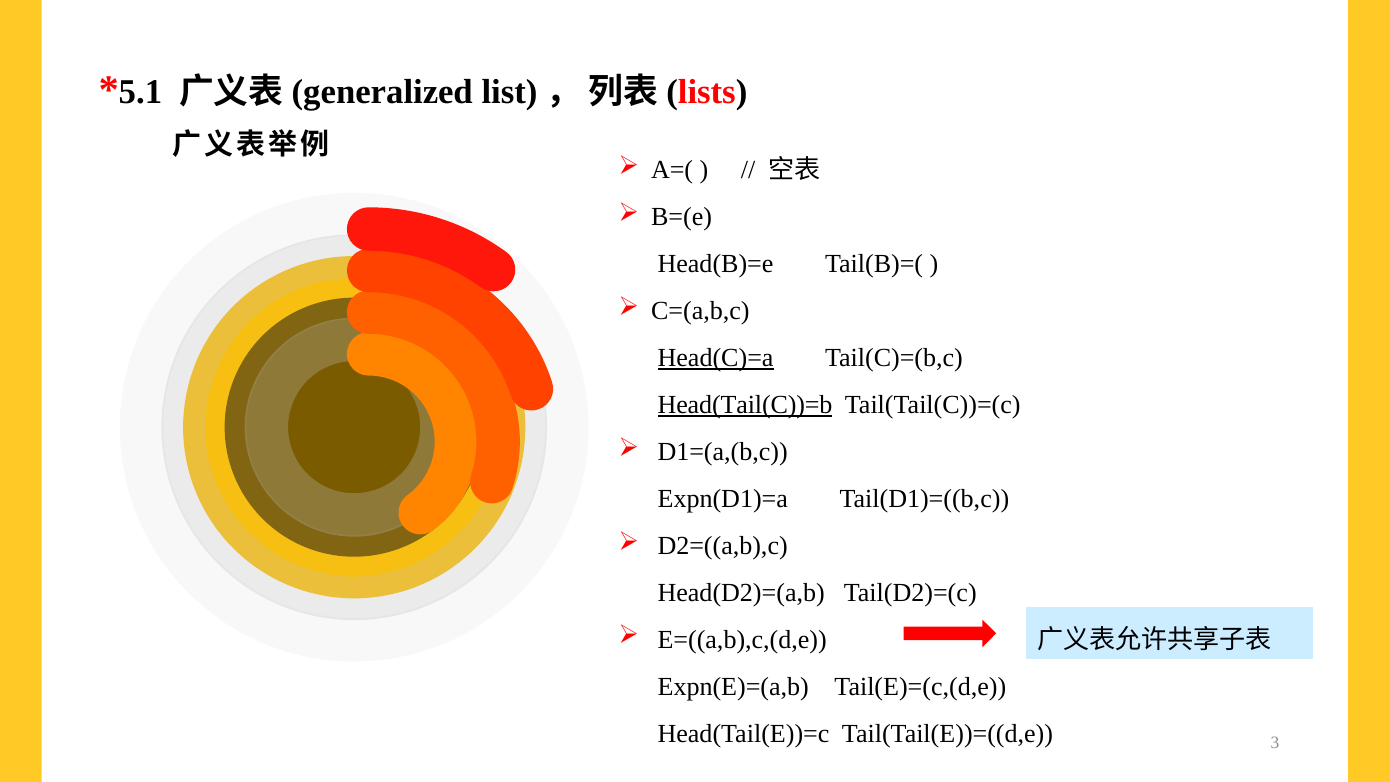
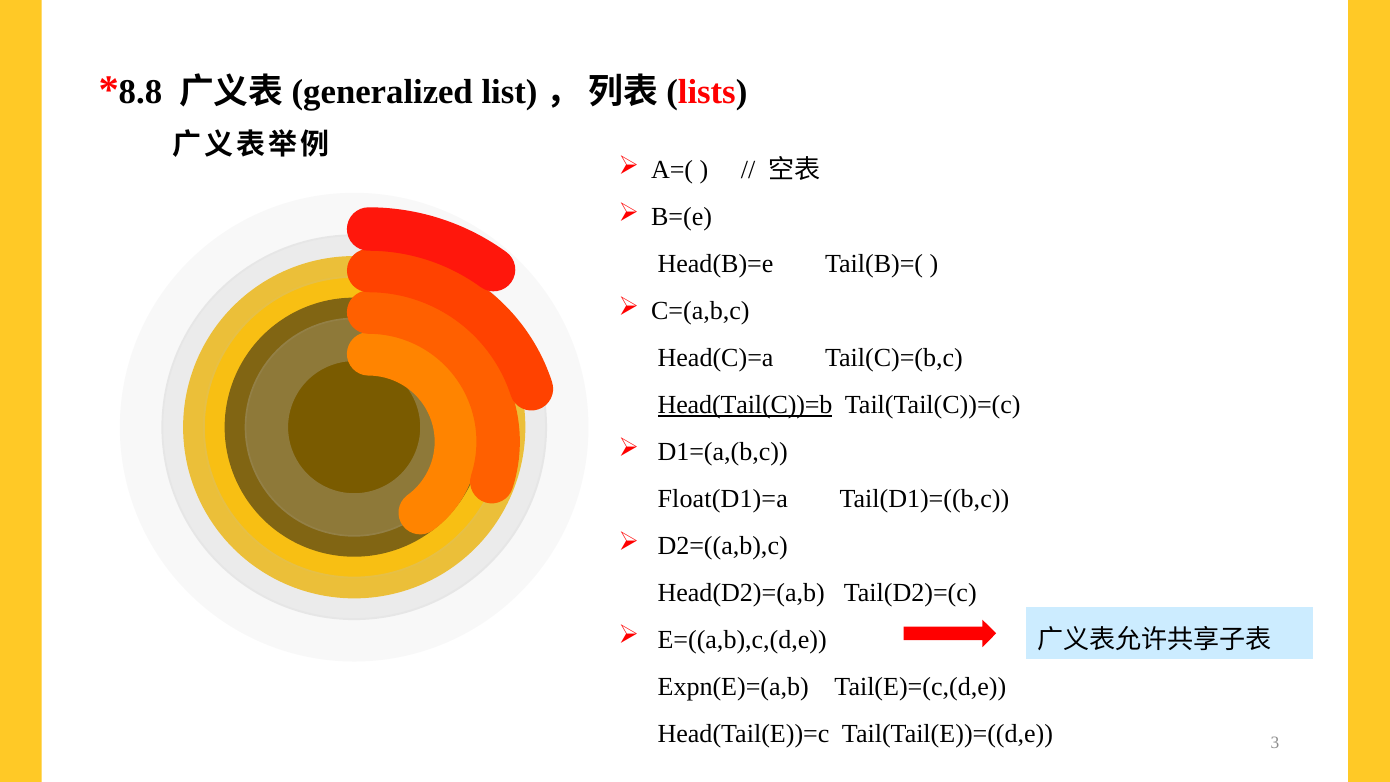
5.1: 5.1 -> 8.8
Head(C)=a underline: present -> none
Expn(D1)=a: Expn(D1)=a -> Float(D1)=a
